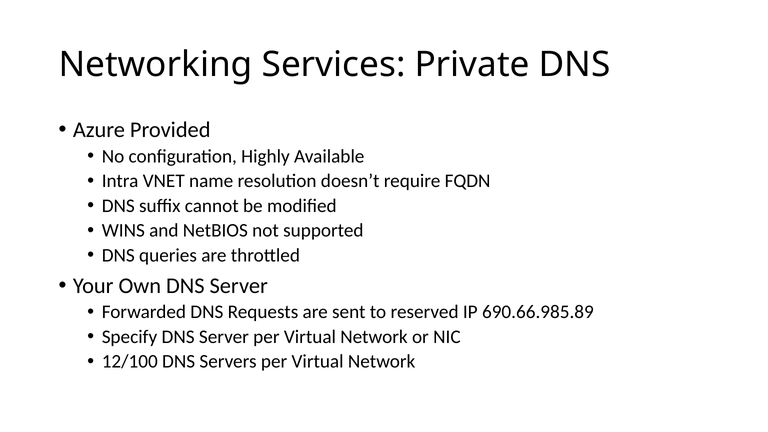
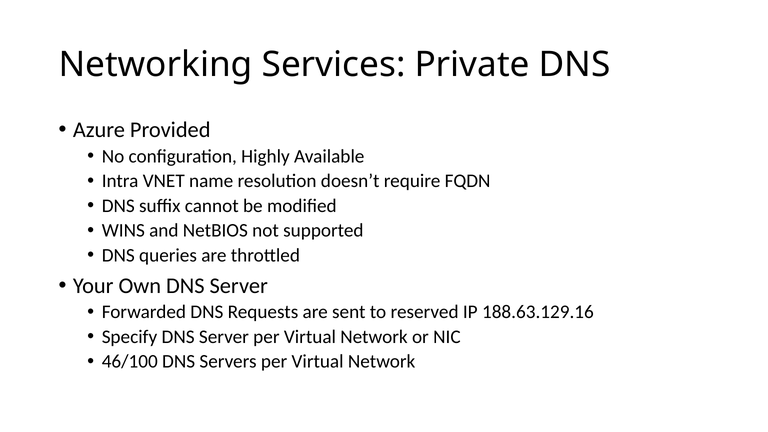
690.66.985.89: 690.66.985.89 -> 188.63.129.16
12/100: 12/100 -> 46/100
